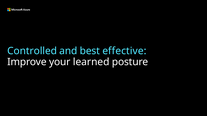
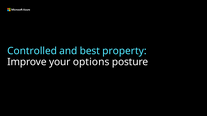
effective: effective -> property
learned: learned -> options
